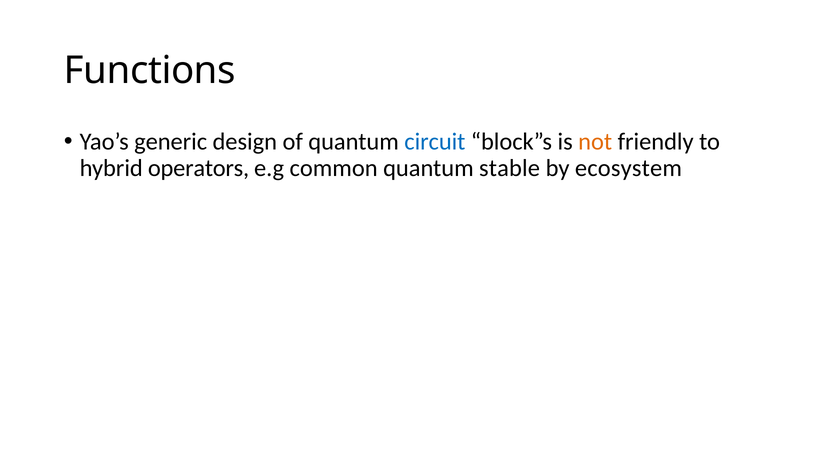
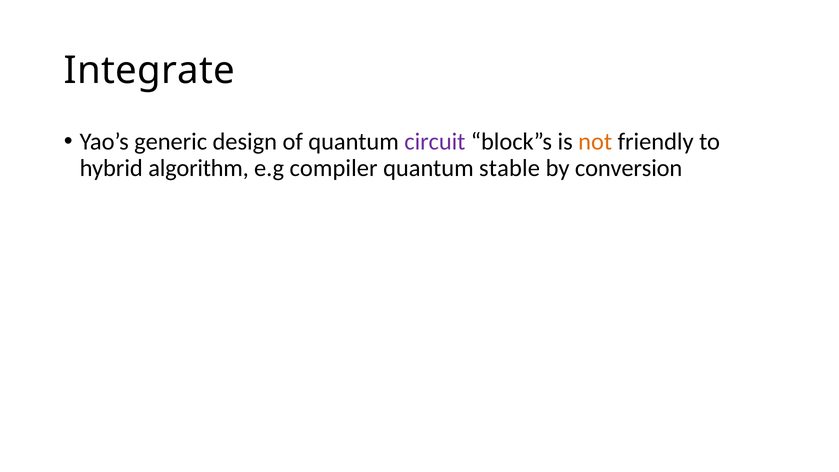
Functions: Functions -> Integrate
circuit colour: blue -> purple
operators: operators -> algorithm
common: common -> compiler
ecosystem: ecosystem -> conversion
